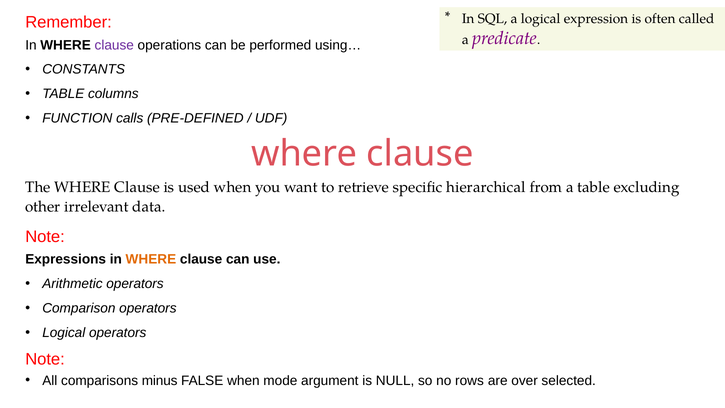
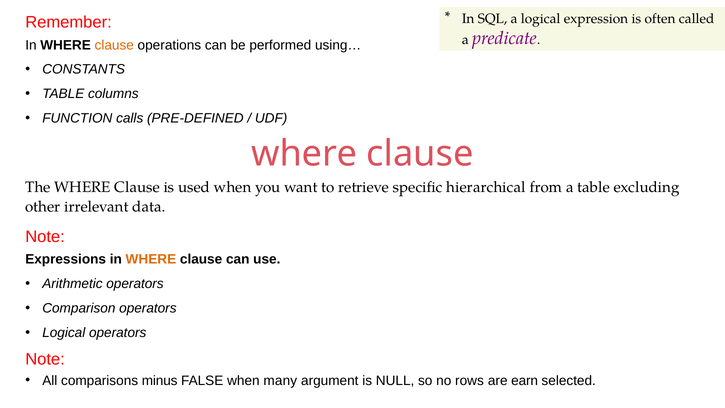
clause at (114, 45) colour: purple -> orange
mode: mode -> many
over: over -> earn
